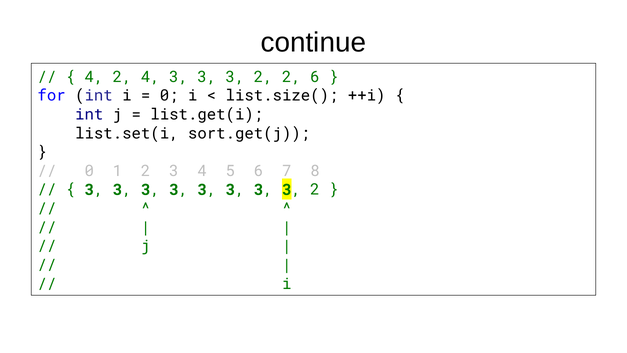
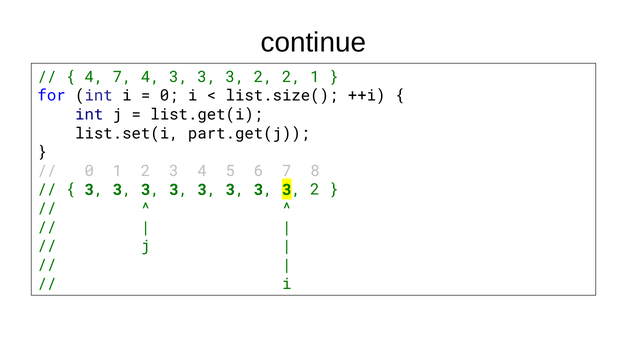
4 2: 2 -> 7
2 6: 6 -> 1
sort.get(j: sort.get(j -> part.get(j
